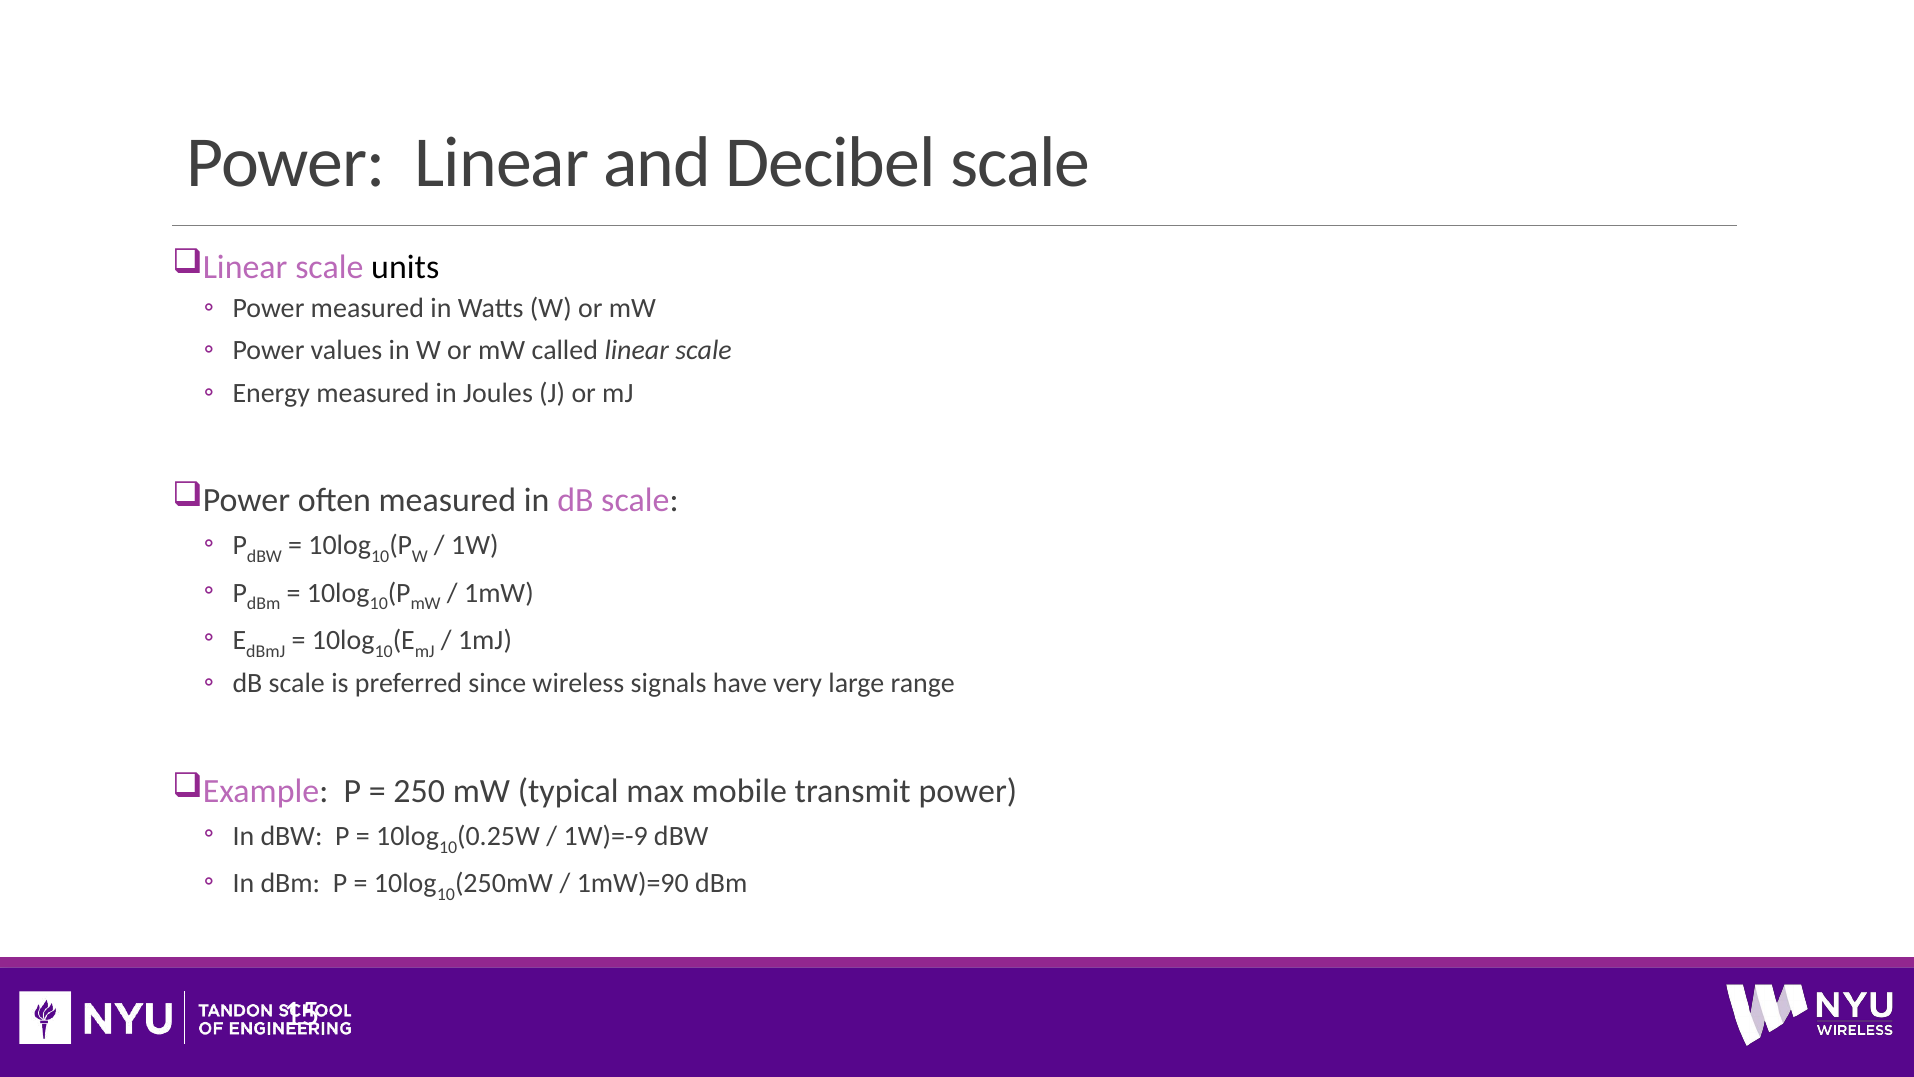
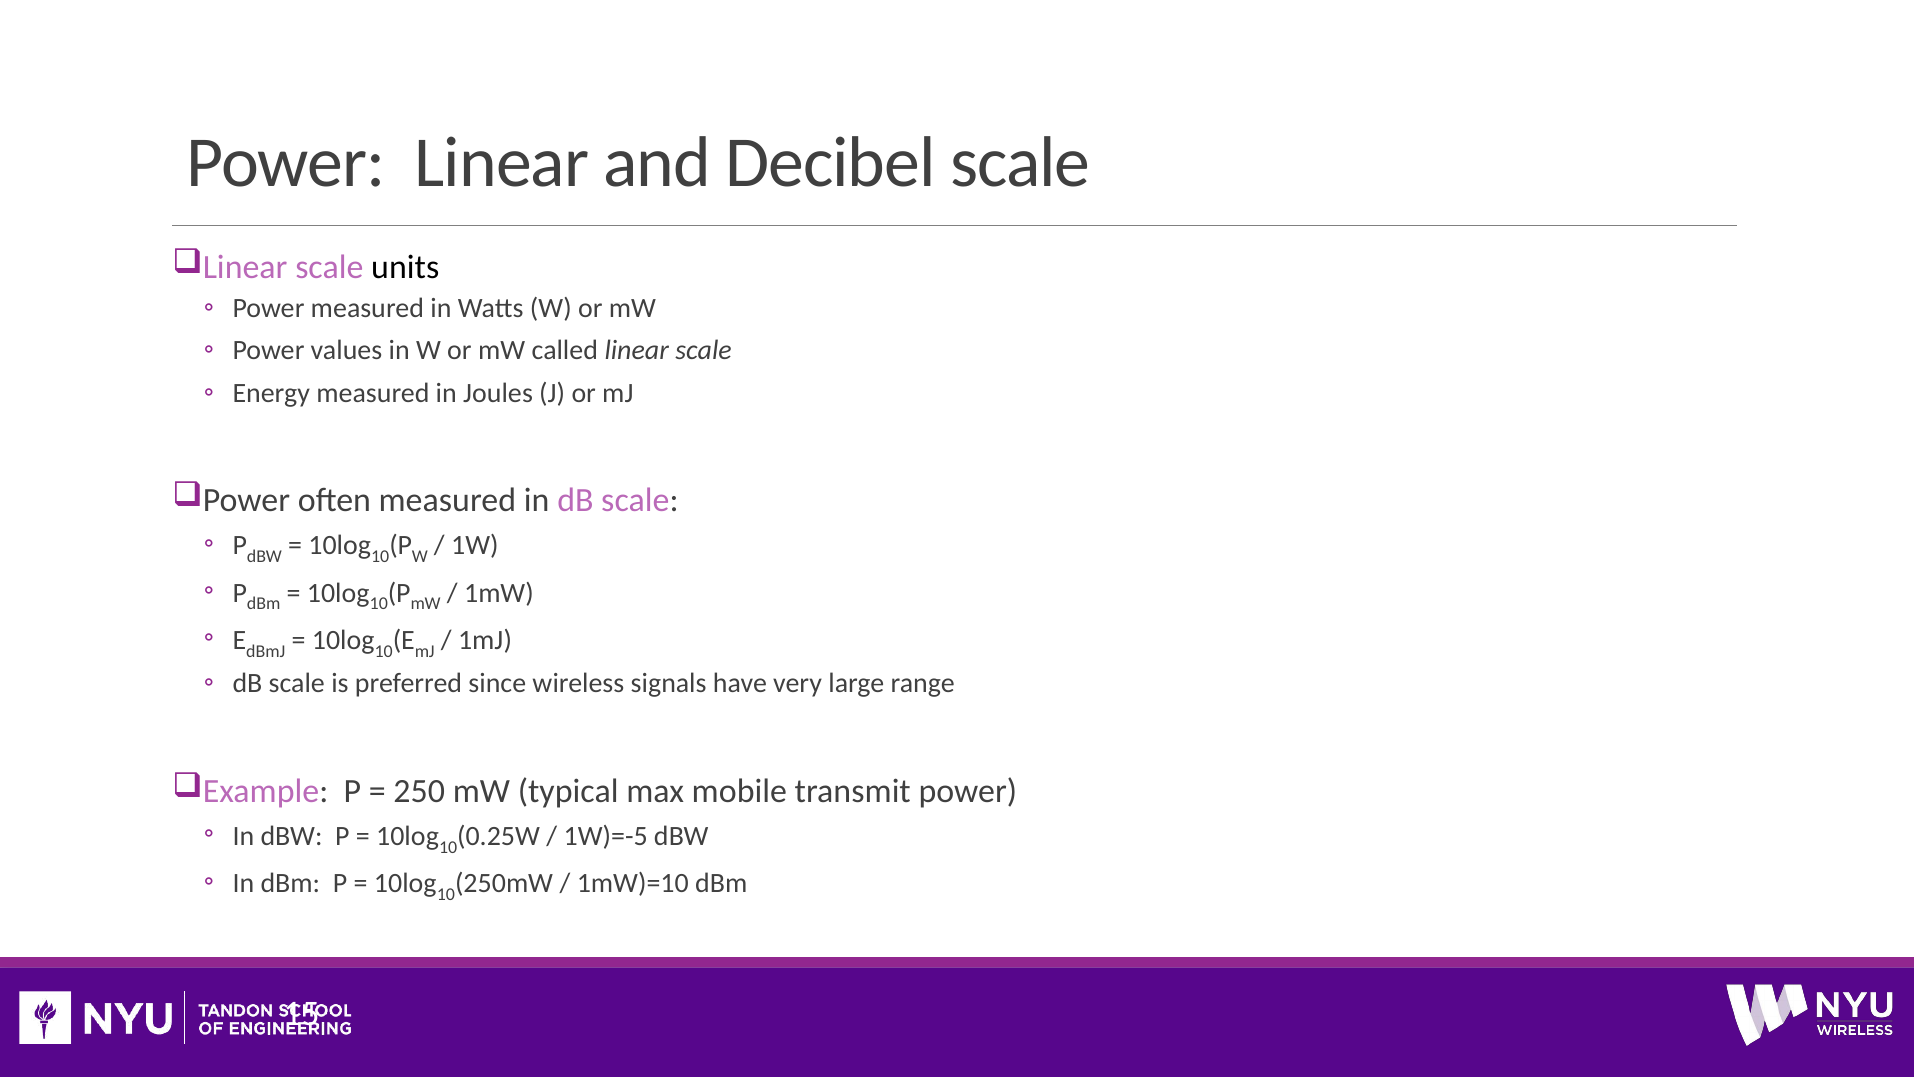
1W)=-9: 1W)=-9 -> 1W)=-5
1mW)=90: 1mW)=90 -> 1mW)=10
